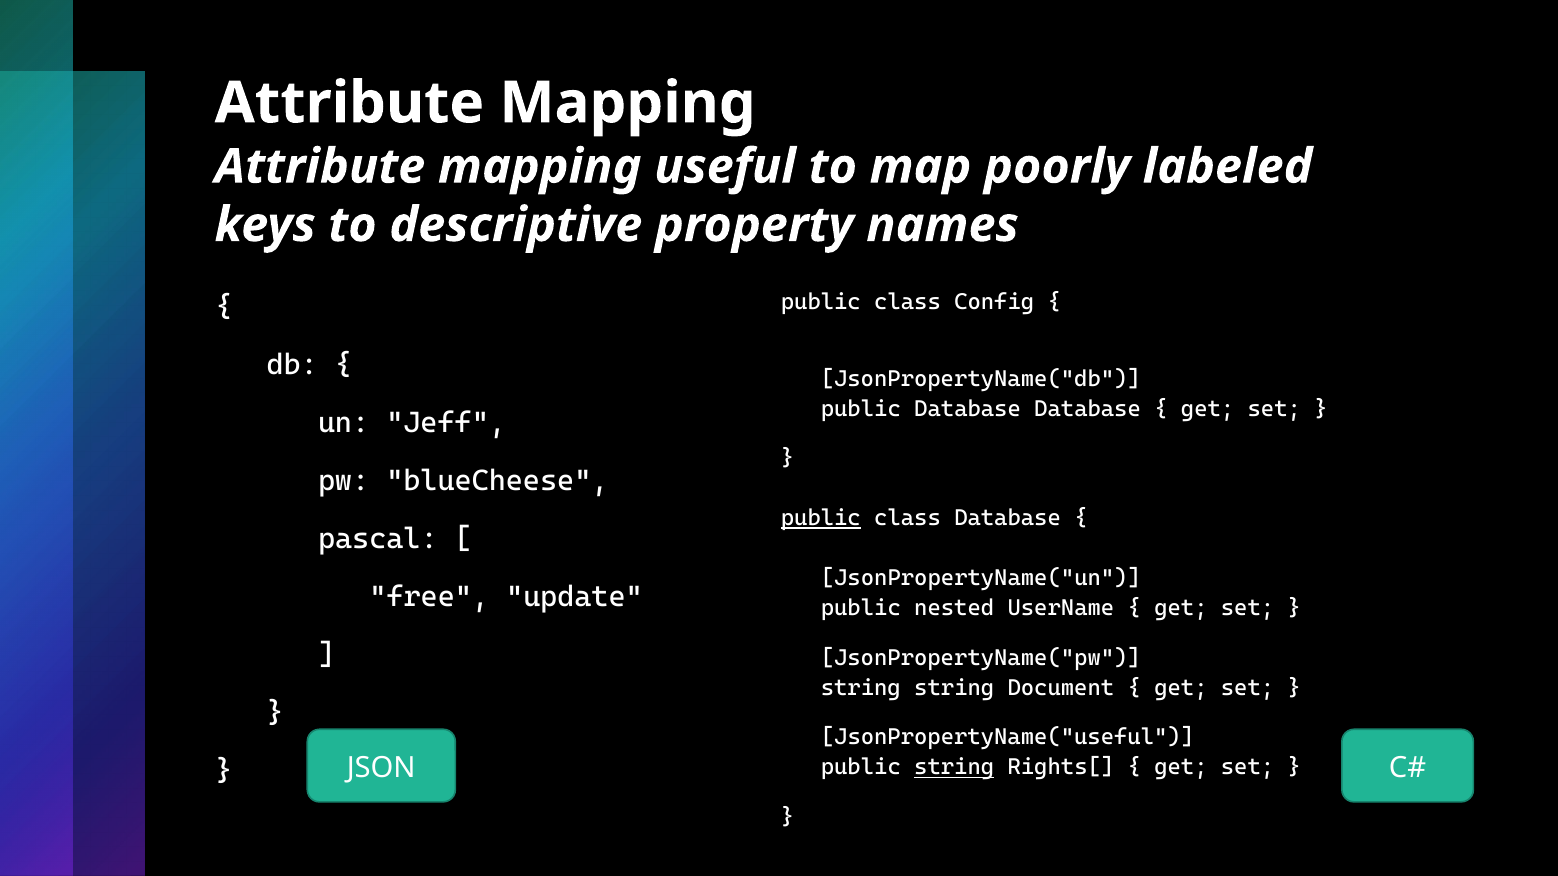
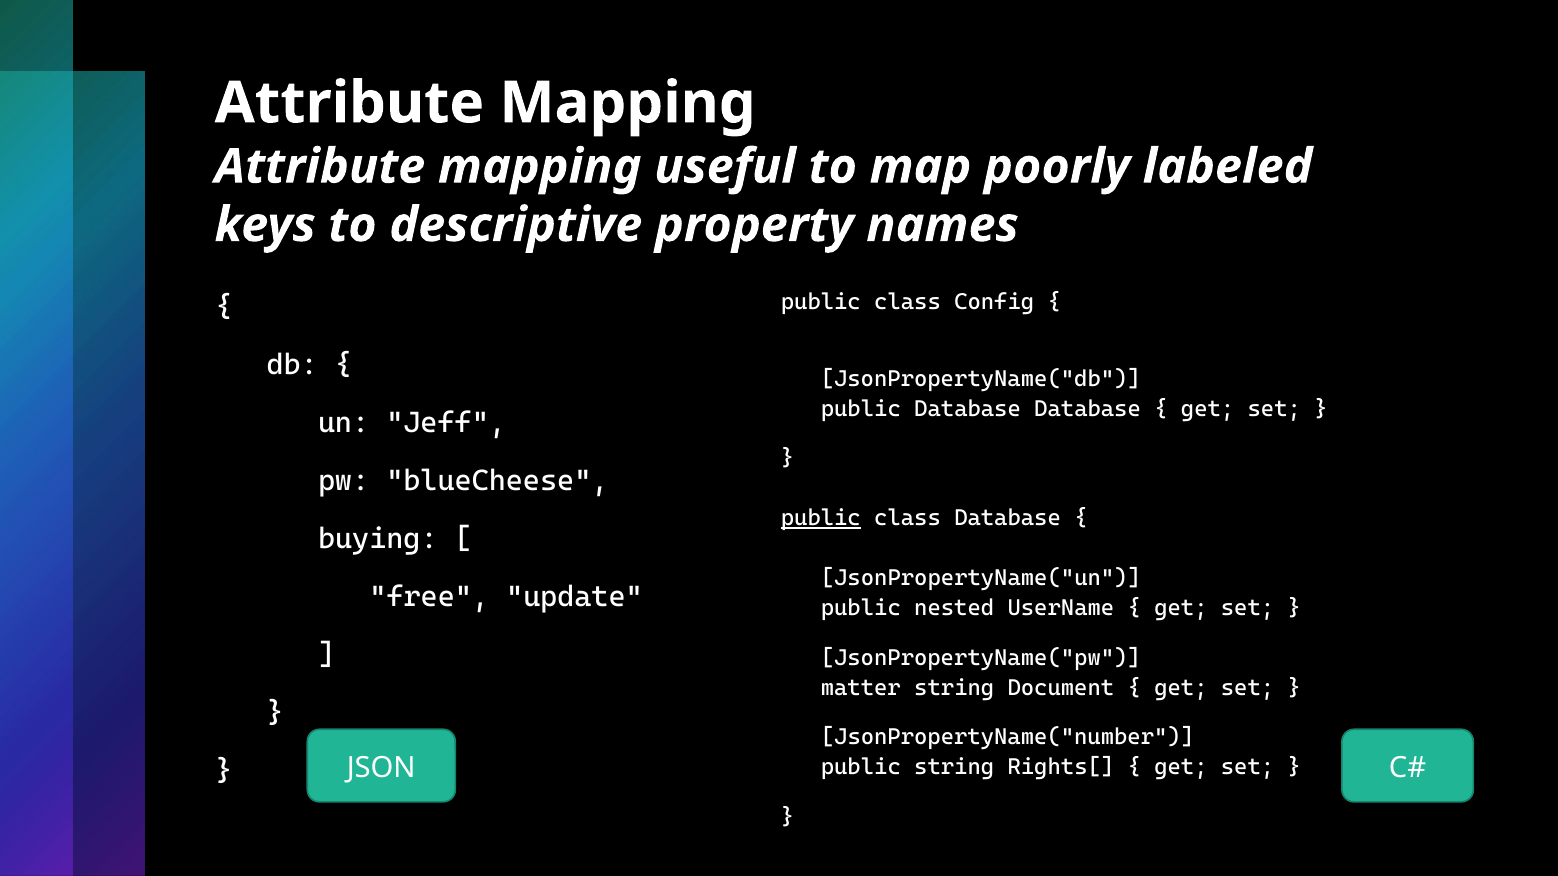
pascal: pascal -> buying
string at (861, 688): string -> matter
JsonPropertyName("useful: JsonPropertyName("useful -> JsonPropertyName("number
string at (954, 768) underline: present -> none
